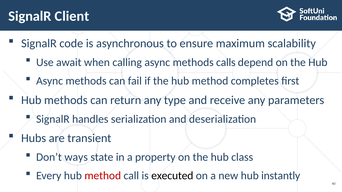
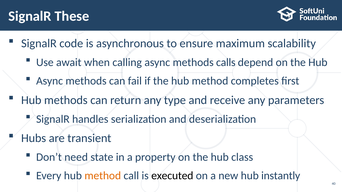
Client: Client -> These
ways: ways -> need
method at (103, 176) colour: red -> orange
